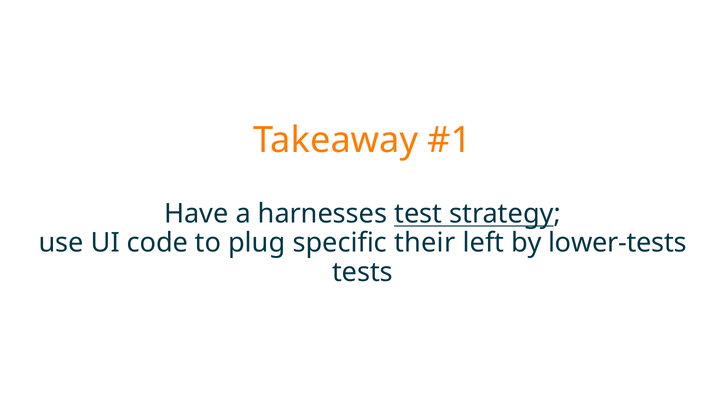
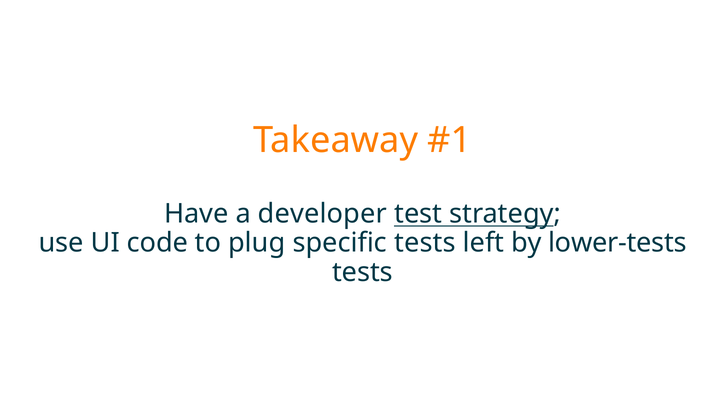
harnesses: harnesses -> developer
specific their: their -> tests
